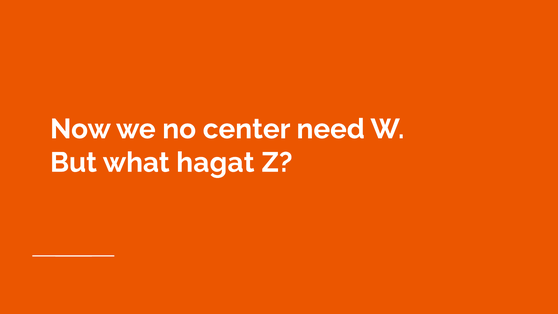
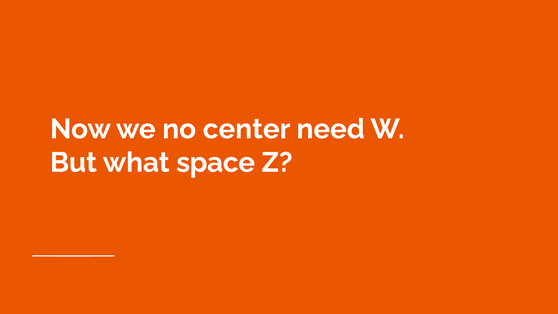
hagat: hagat -> space
